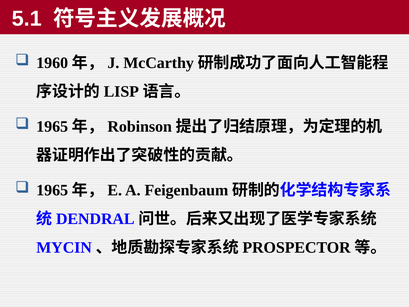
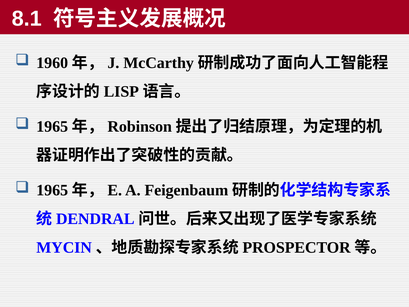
5.1: 5.1 -> 8.1
